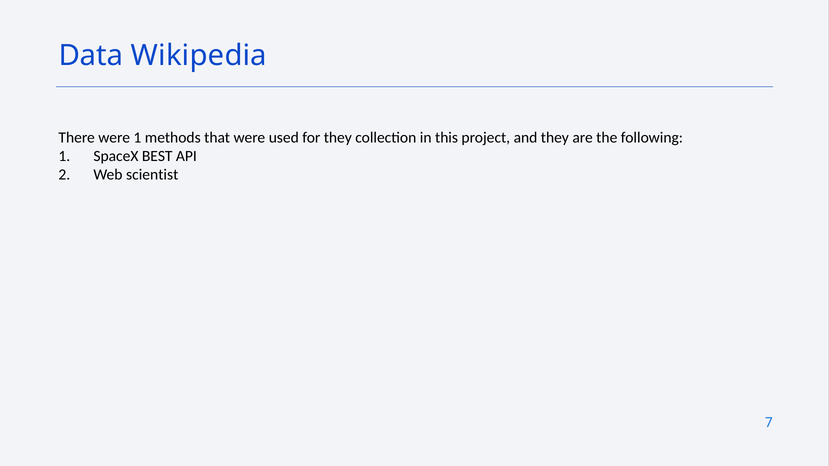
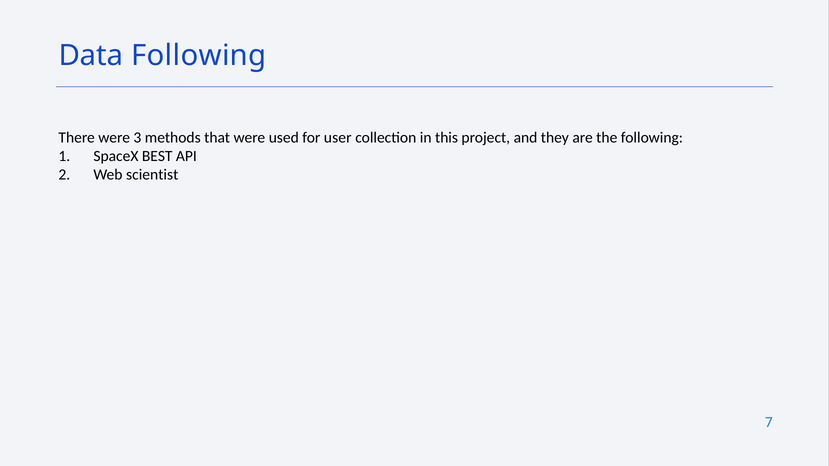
Data Wikipedia: Wikipedia -> Following
were 1: 1 -> 3
for they: they -> user
